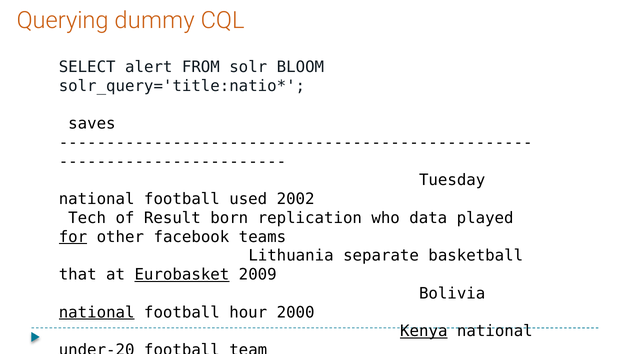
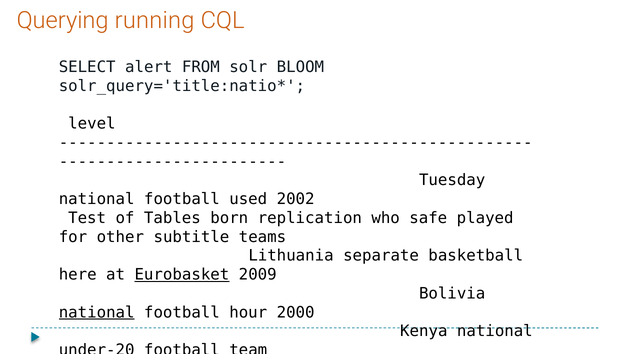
dummy: dummy -> running
saves: saves -> level
Tech: Tech -> Test
Result: Result -> Tables
data: data -> safe
for underline: present -> none
facebook: facebook -> subtitle
that: that -> here
Kenya underline: present -> none
